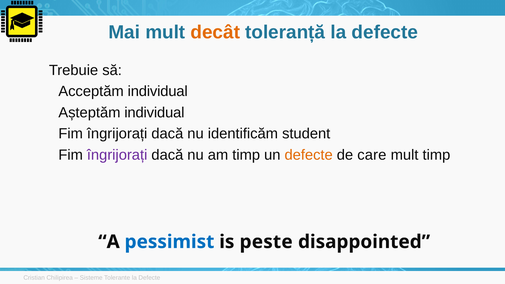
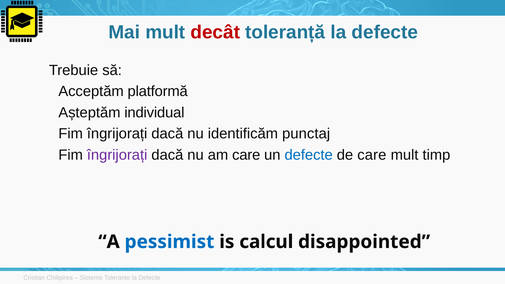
decât colour: orange -> red
individual at (158, 91): individual -> platformă
student: student -> punctaj
am timp: timp -> care
defecte at (309, 155) colour: orange -> blue
peste: peste -> calcul
